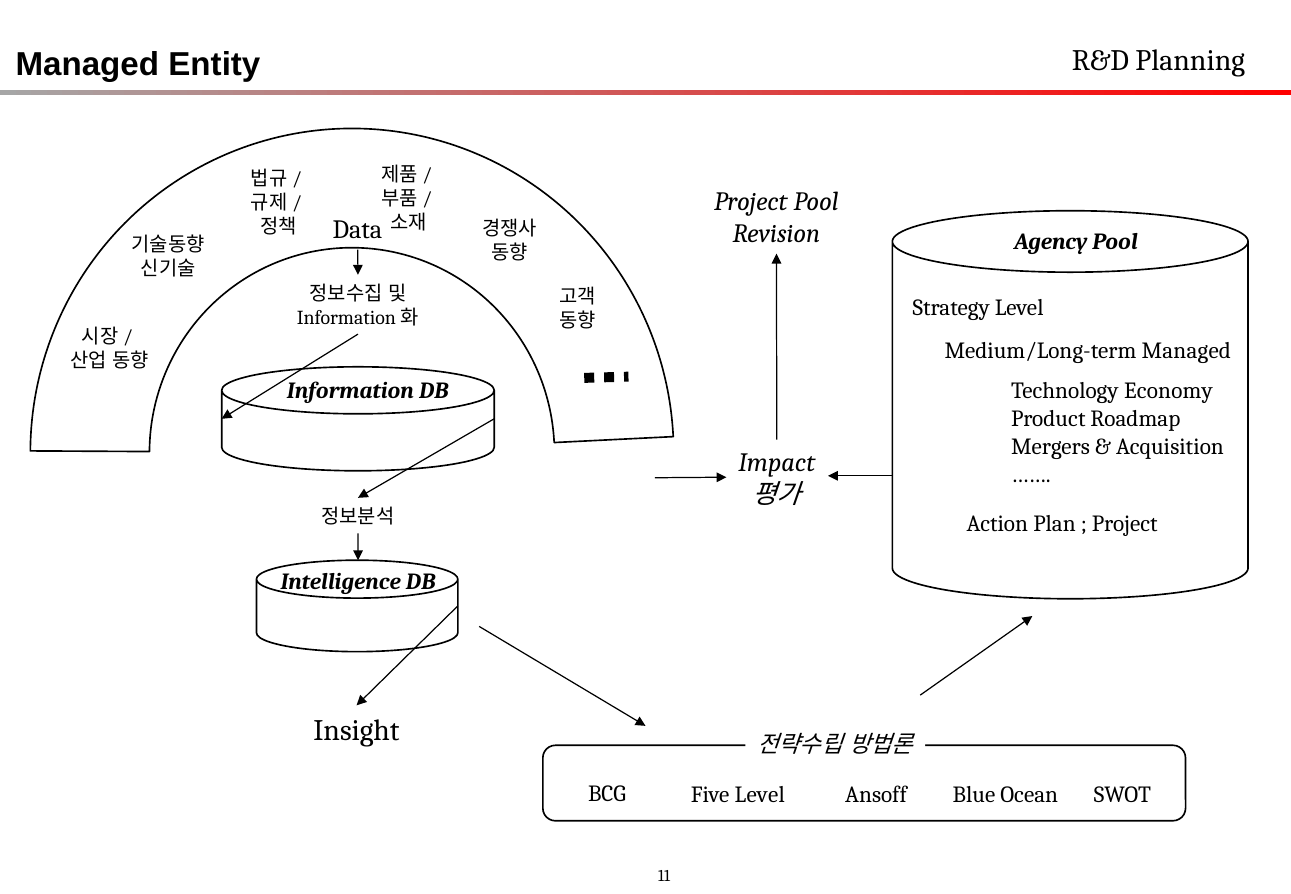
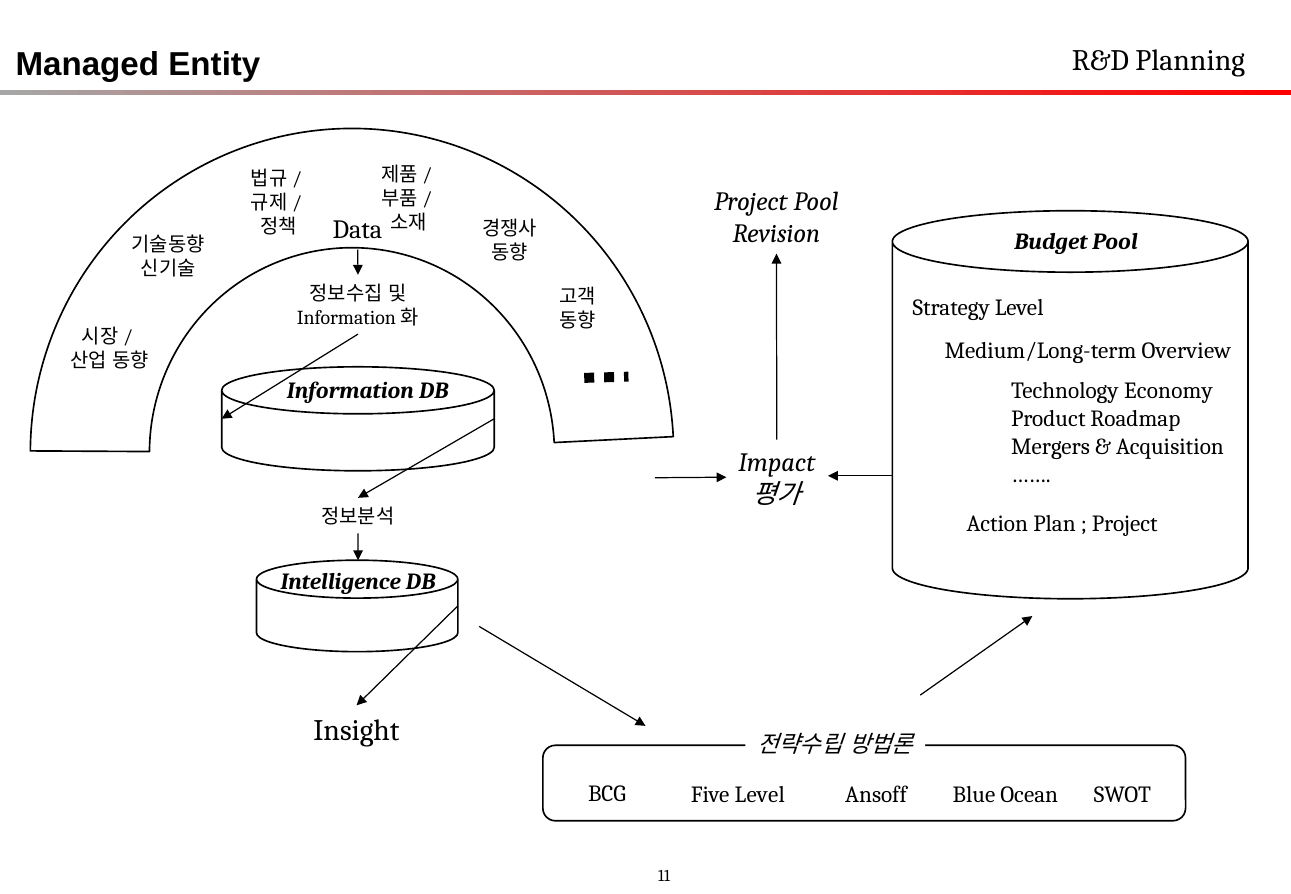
Agency: Agency -> Budget
Medium/Long-term Managed: Managed -> Overview
